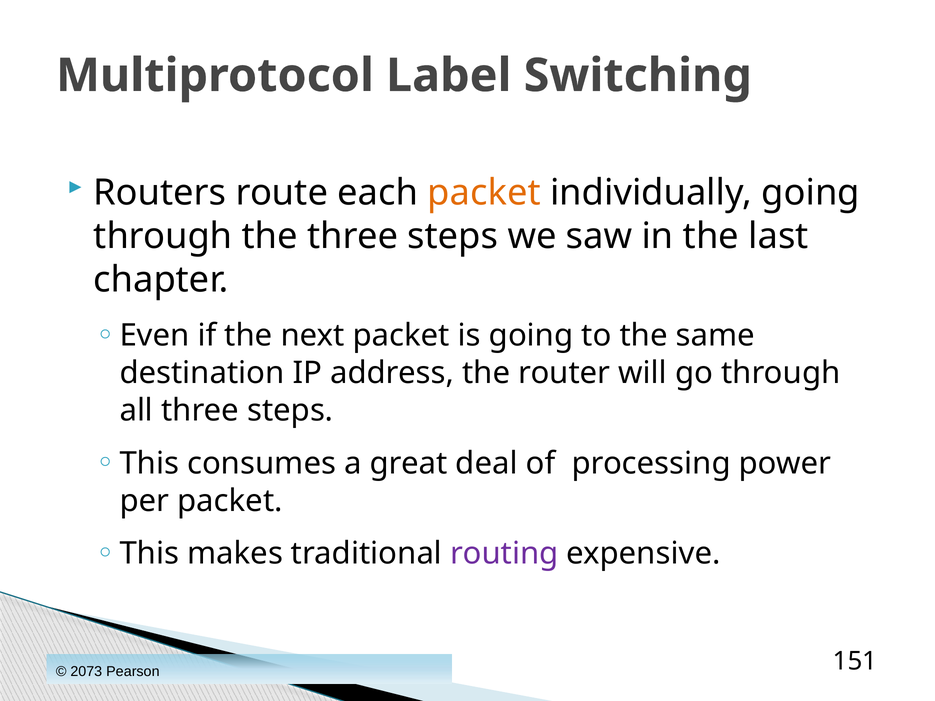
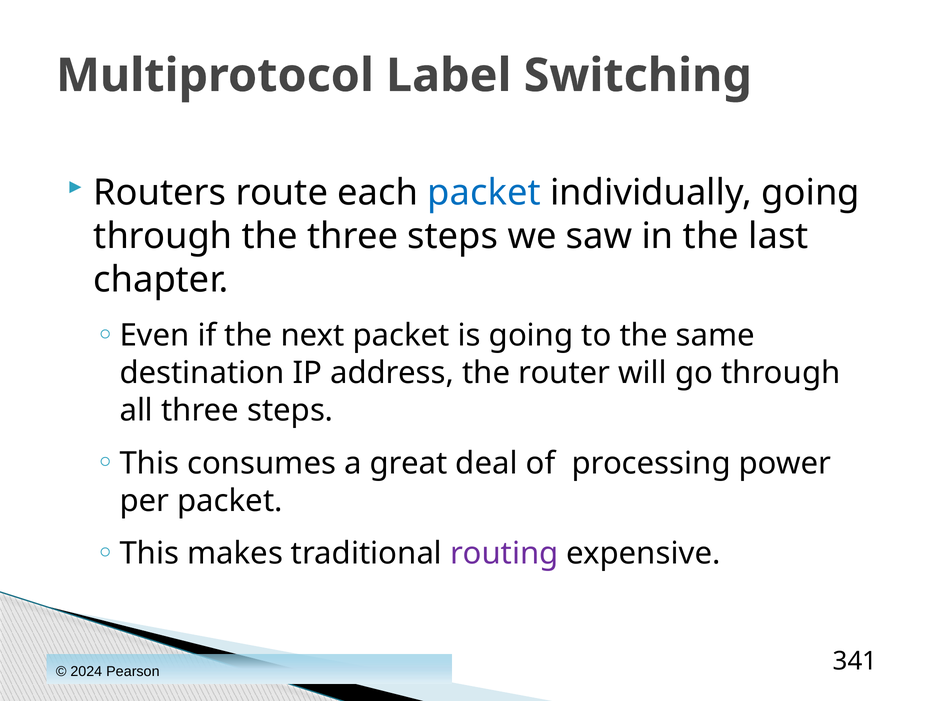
packet at (484, 193) colour: orange -> blue
2073: 2073 -> 2024
151: 151 -> 341
